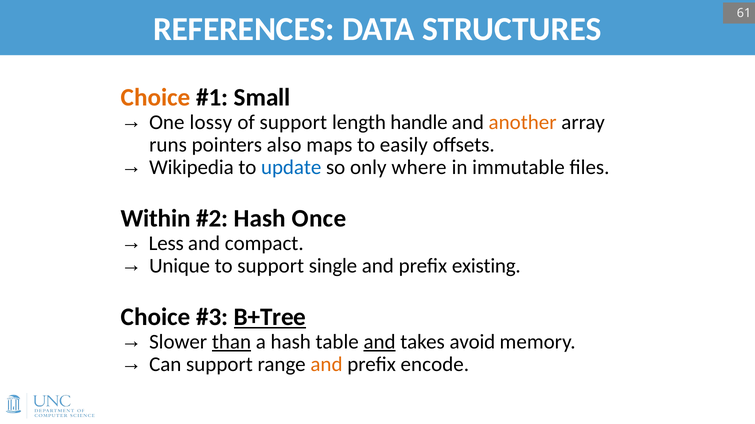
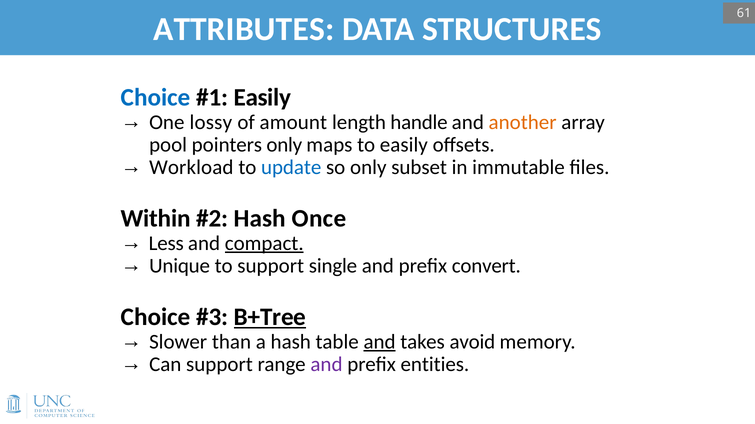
REFERENCES: REFERENCES -> ATTRIBUTES
Choice at (156, 97) colour: orange -> blue
Small at (262, 97): Small -> Easily
of support: support -> amount
runs: runs -> pool
pointers also: also -> only
Wikipedia: Wikipedia -> Workload
where: where -> subset
compact underline: none -> present
existing: existing -> convert
than underline: present -> none
and at (326, 365) colour: orange -> purple
encode: encode -> entities
